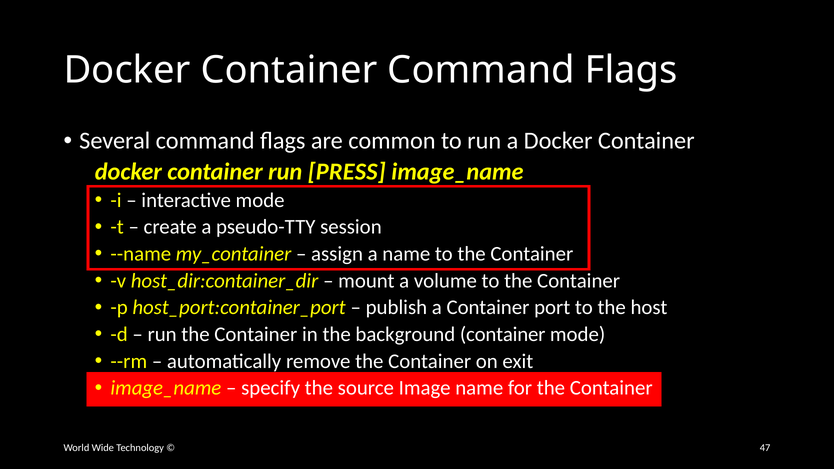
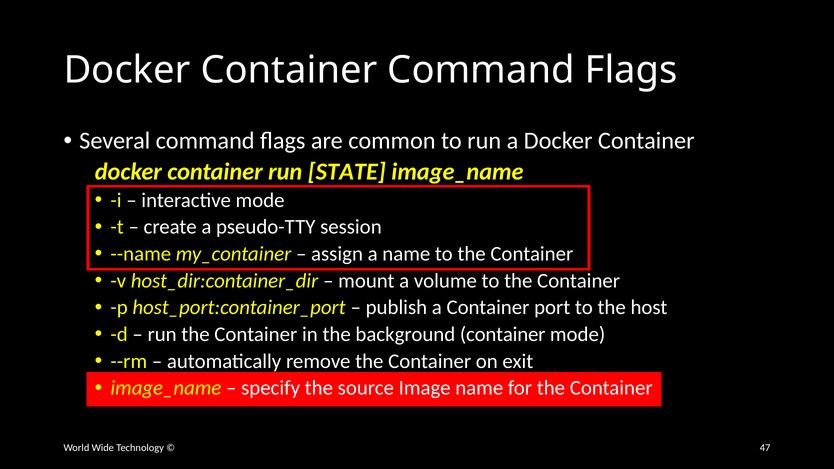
PRESS: PRESS -> STATE
